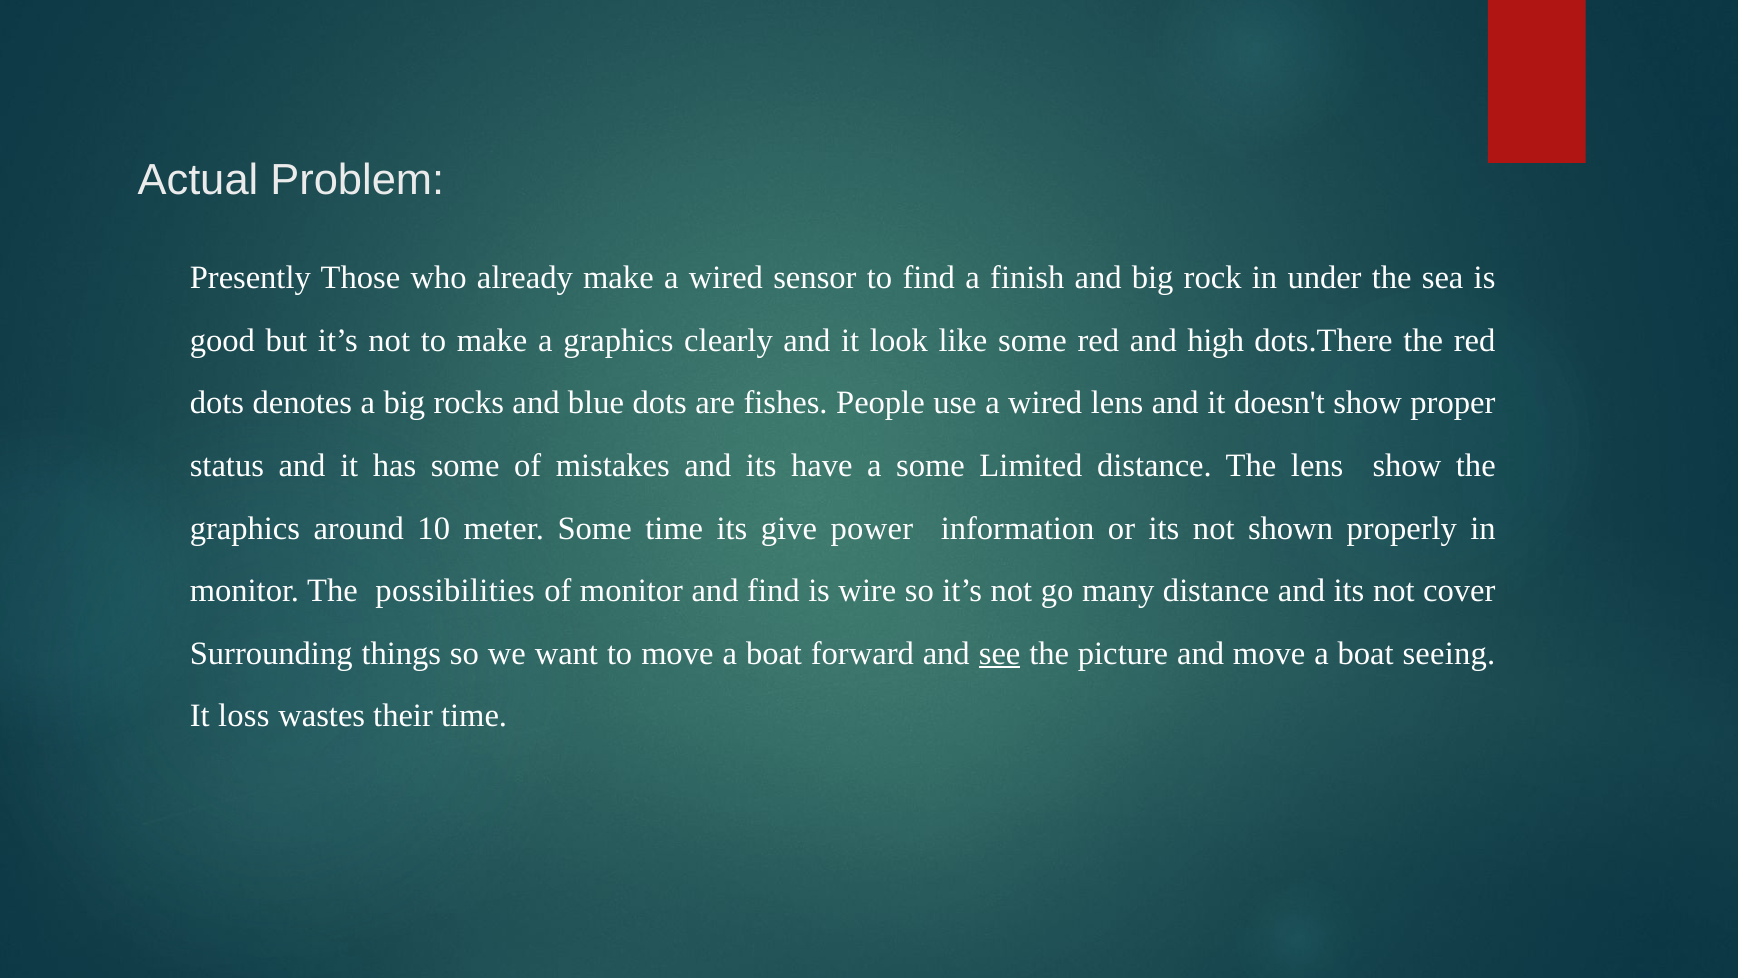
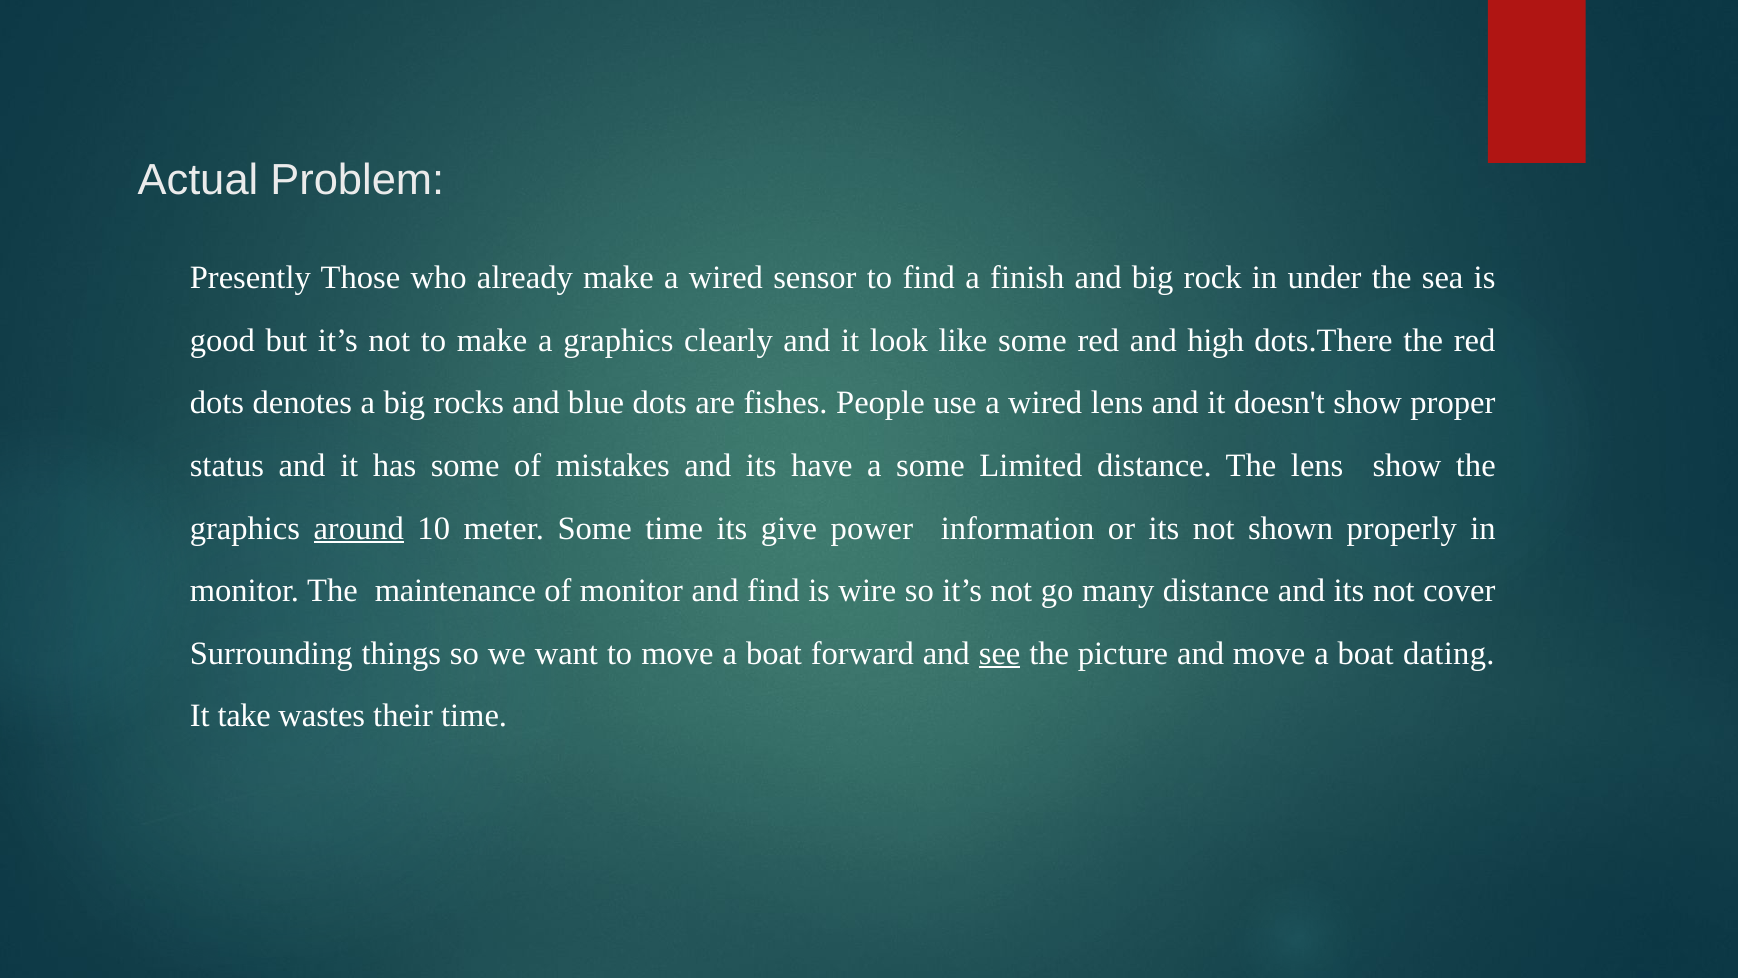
around underline: none -> present
possibilities: possibilities -> maintenance
seeing: seeing -> dating
loss: loss -> take
